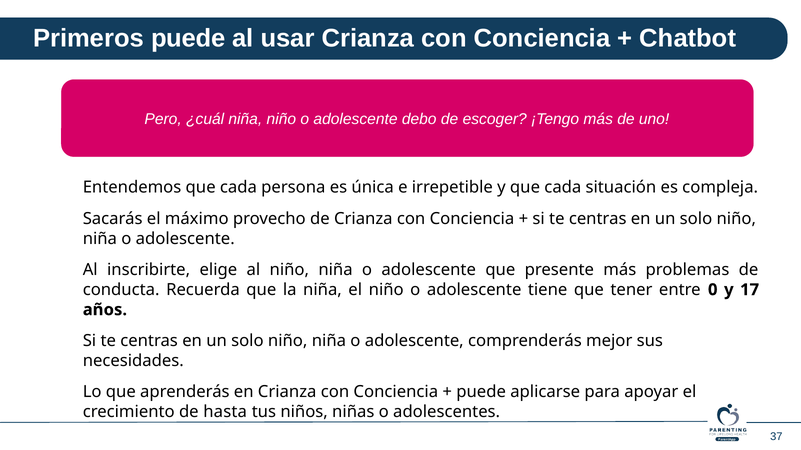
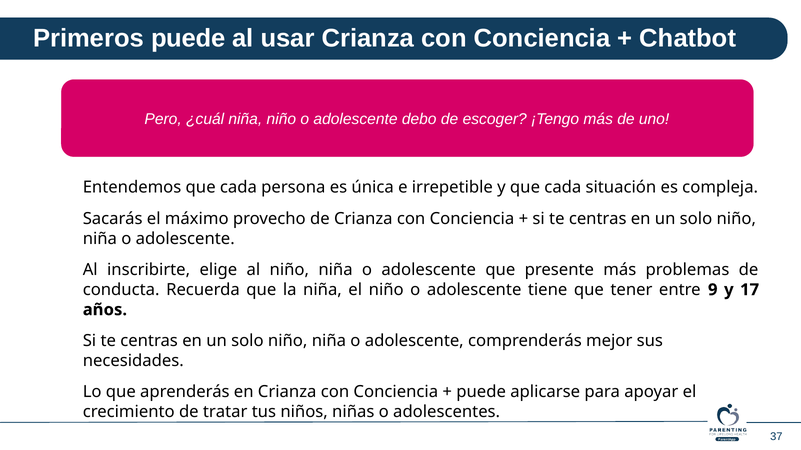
0: 0 -> 9
hasta: hasta -> tratar
